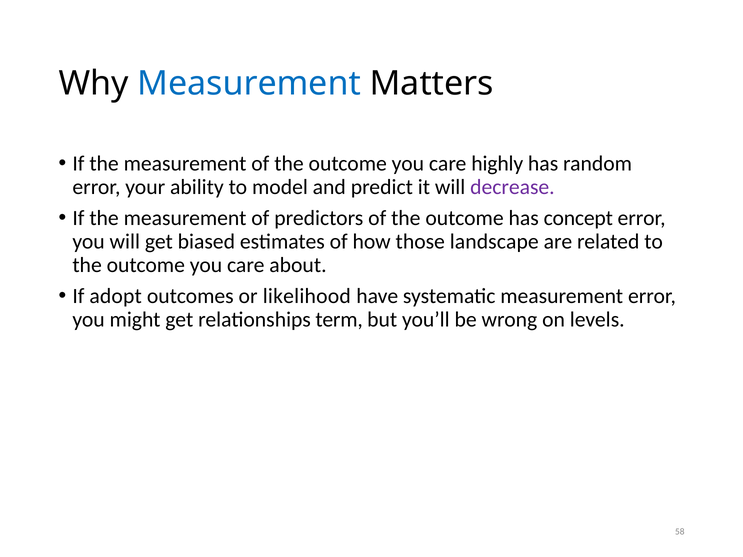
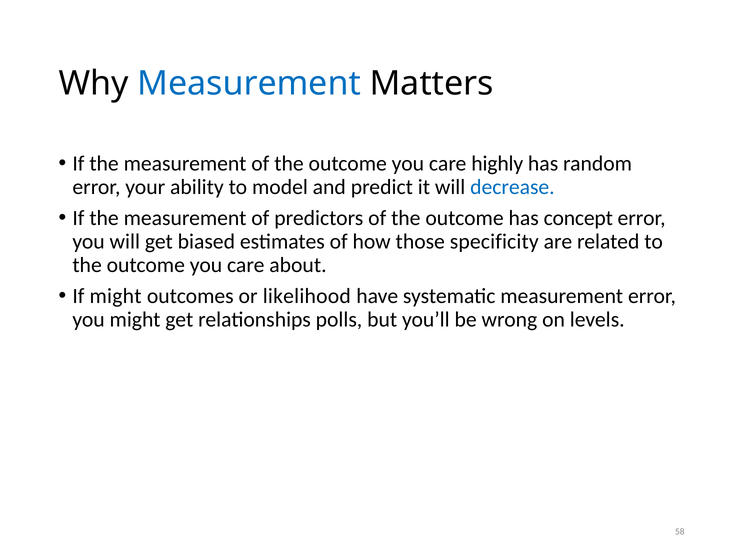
decrease colour: purple -> blue
landscape: landscape -> specificity
If adopt: adopt -> might
term: term -> polls
